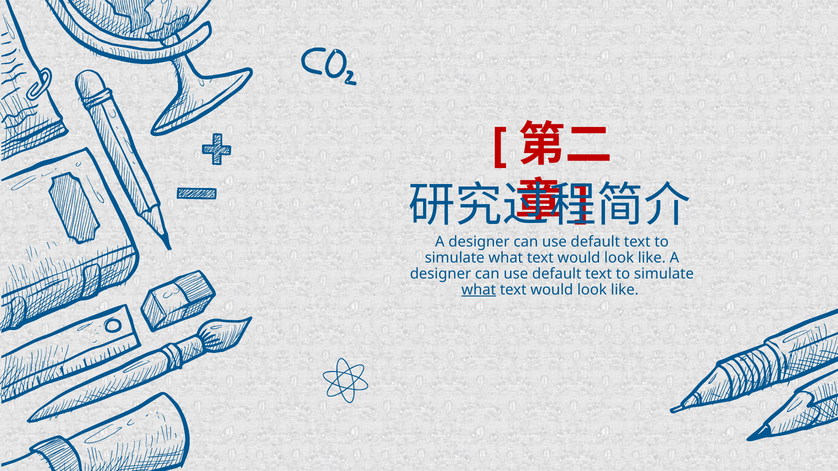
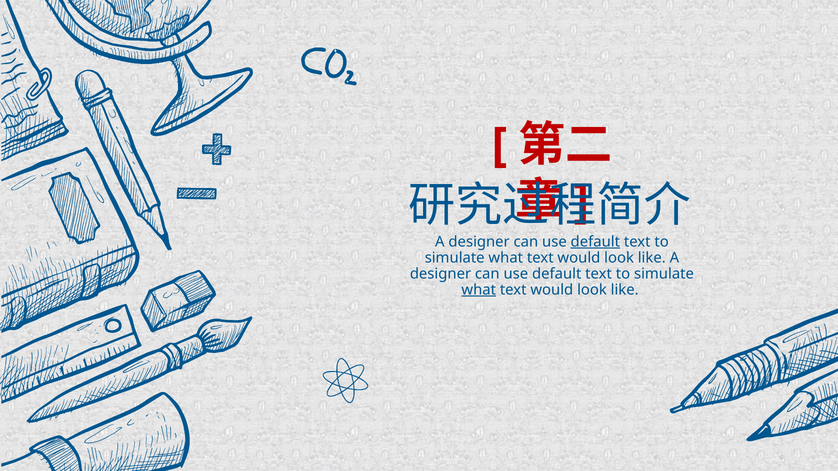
default at (595, 242) underline: none -> present
